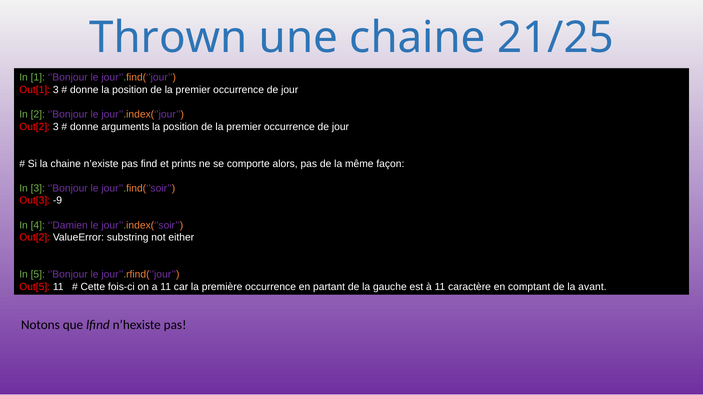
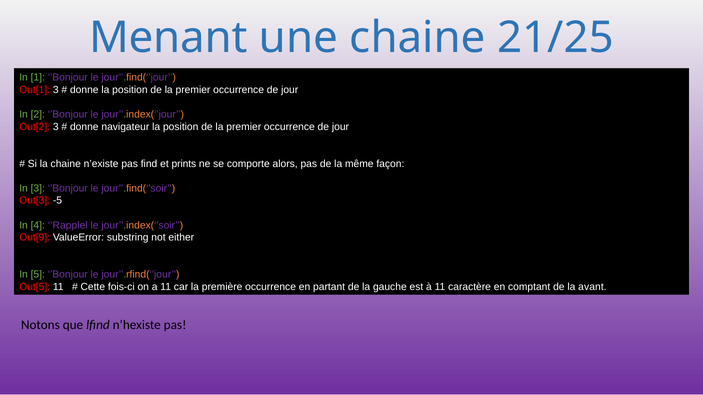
Thrown: Thrown -> Menant
arguments: arguments -> navigateur
-9: -9 -> -5
’Damien: ’Damien -> ’Rapplel
Out[2 at (35, 238): Out[2 -> Out[9
